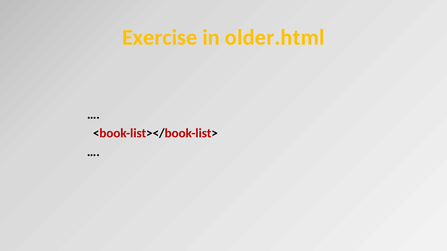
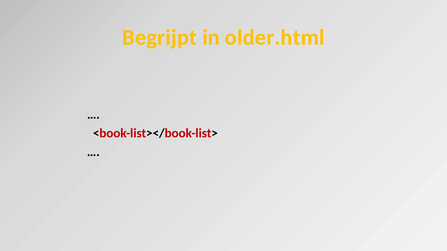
Exercise: Exercise -> Begrijpt
